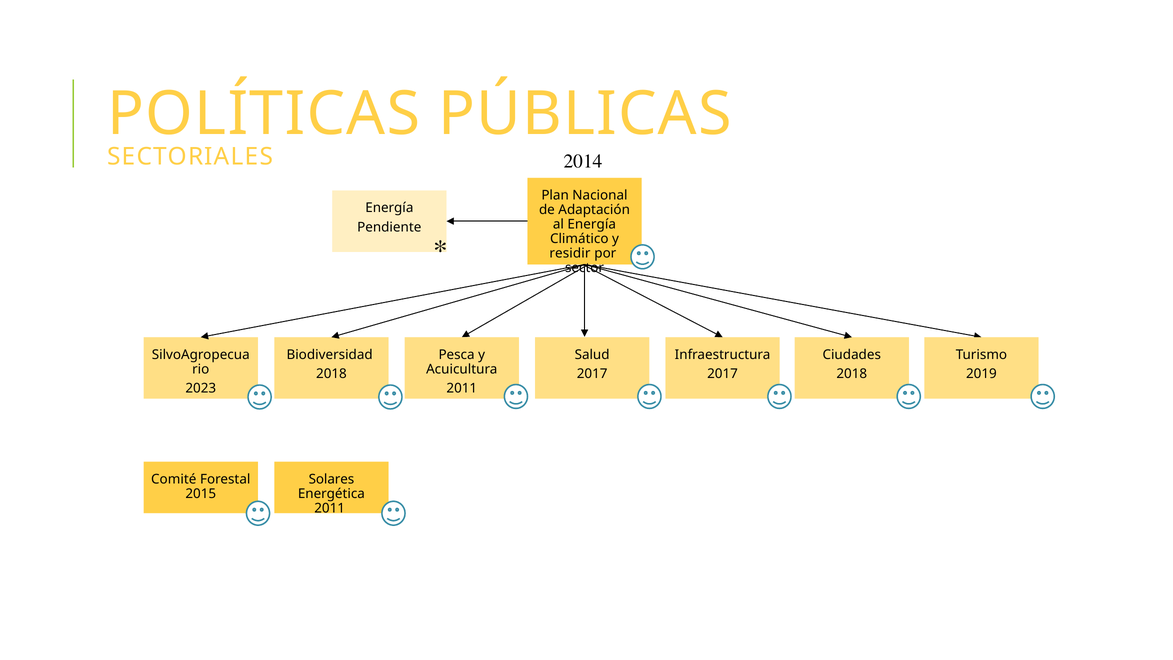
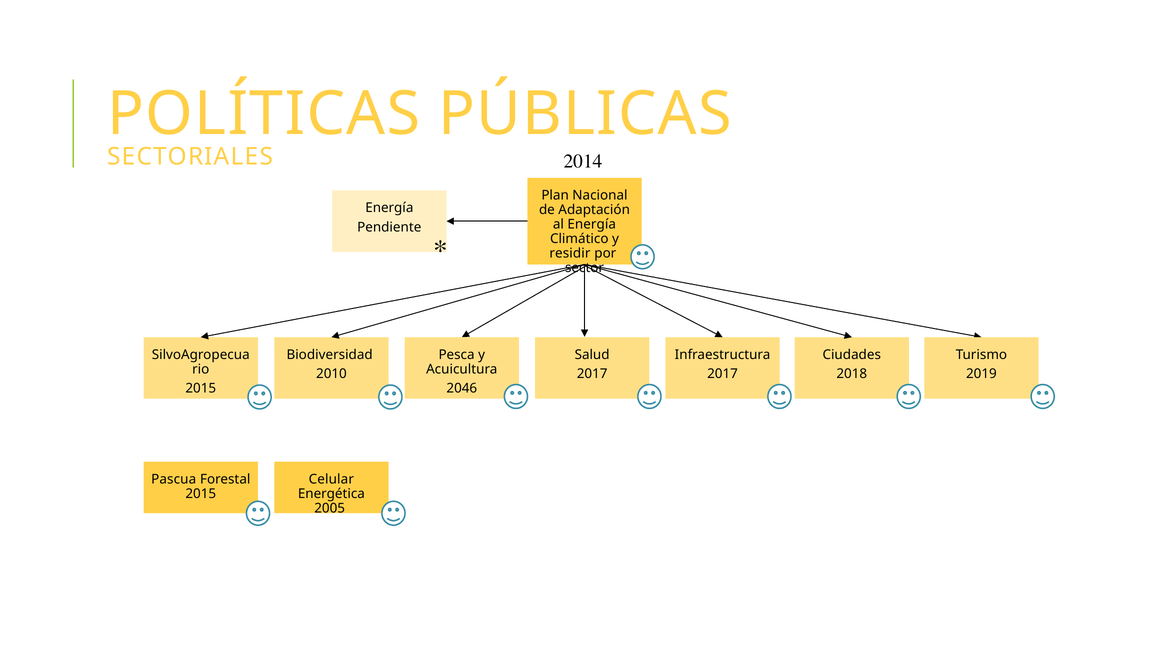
2018 at (331, 374): 2018 -> 2010
2023 at (201, 388): 2023 -> 2015
2011 at (462, 388): 2011 -> 2046
Comité: Comité -> Pascua
Solares: Solares -> Celular
2011 at (330, 508): 2011 -> 2005
